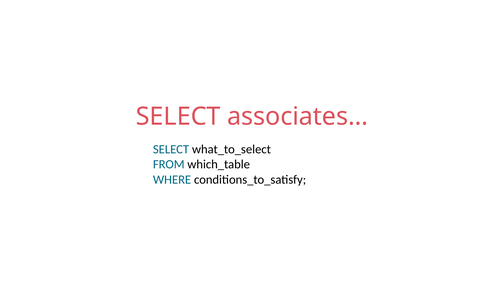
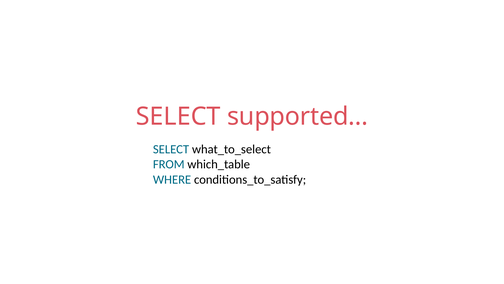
associates…: associates… -> supported…
